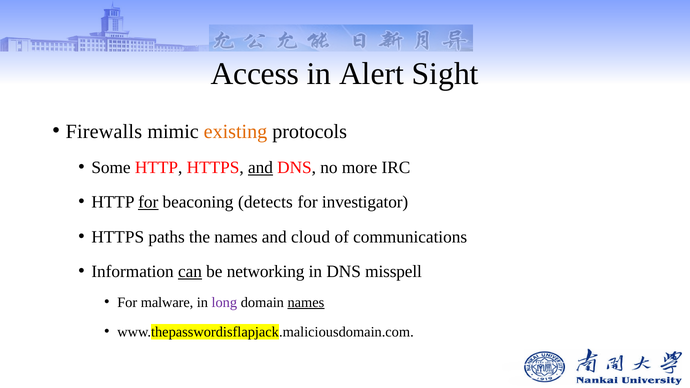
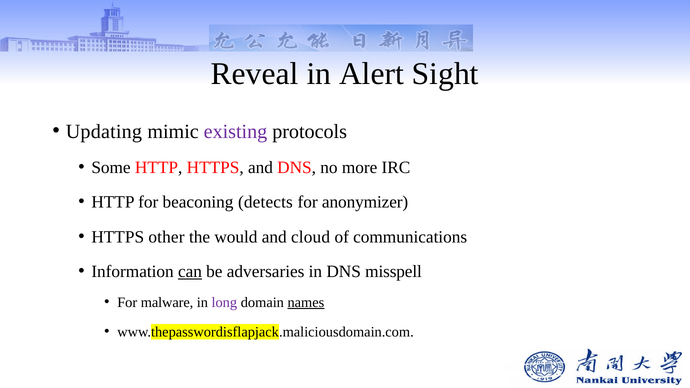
Access: Access -> Reveal
Firewalls: Firewalls -> Updating
existing colour: orange -> purple
and at (260, 168) underline: present -> none
for at (148, 202) underline: present -> none
investigator: investigator -> anonymizer
paths: paths -> other
the names: names -> would
networking: networking -> adversaries
